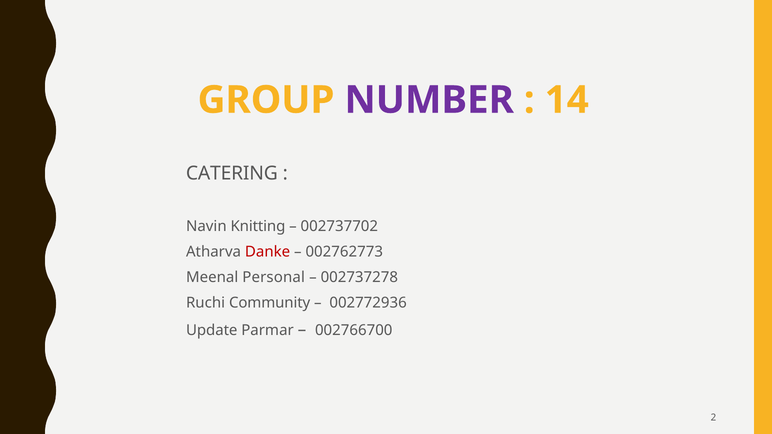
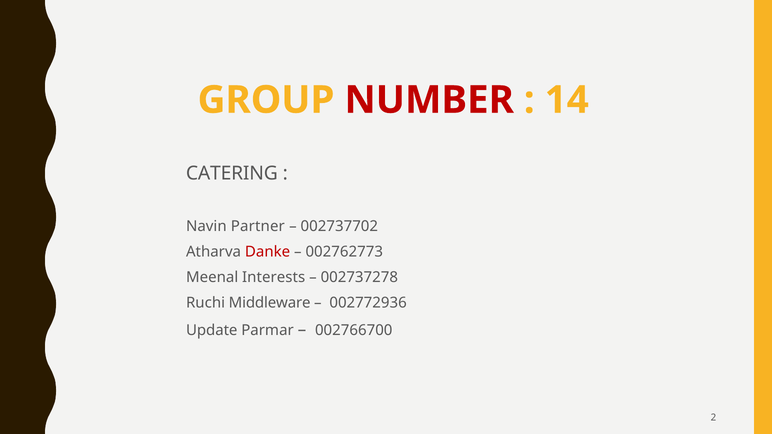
NUMBER colour: purple -> red
Knitting: Knitting -> Partner
Personal: Personal -> Interests
Community: Community -> Middleware
